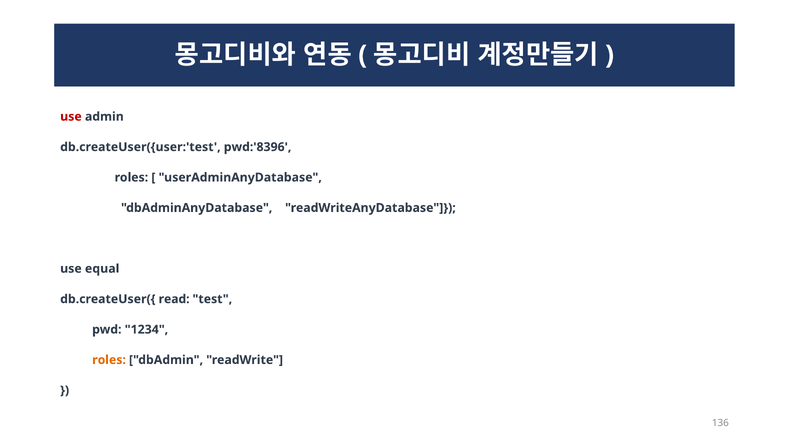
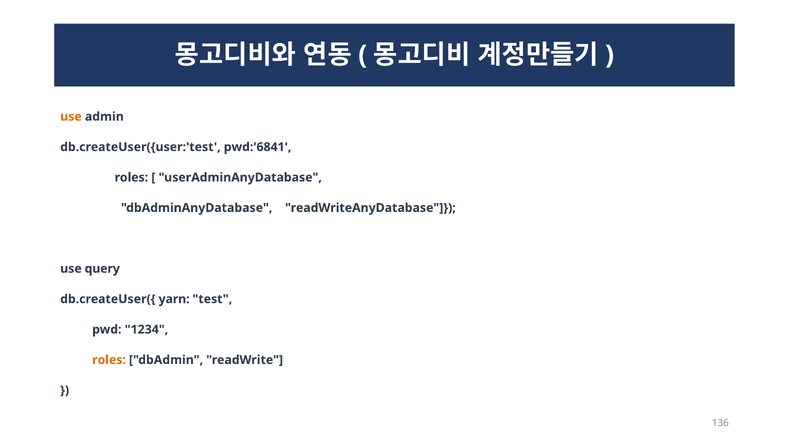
use at (71, 117) colour: red -> orange
pwd:'8396: pwd:'8396 -> pwd:'6841
equal: equal -> query
read: read -> yarn
